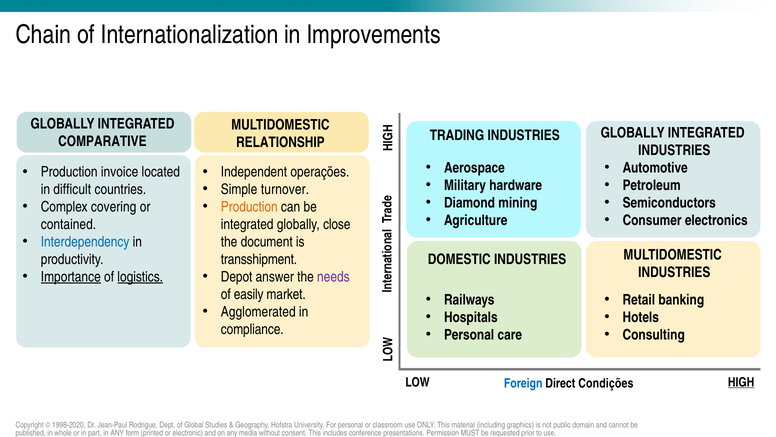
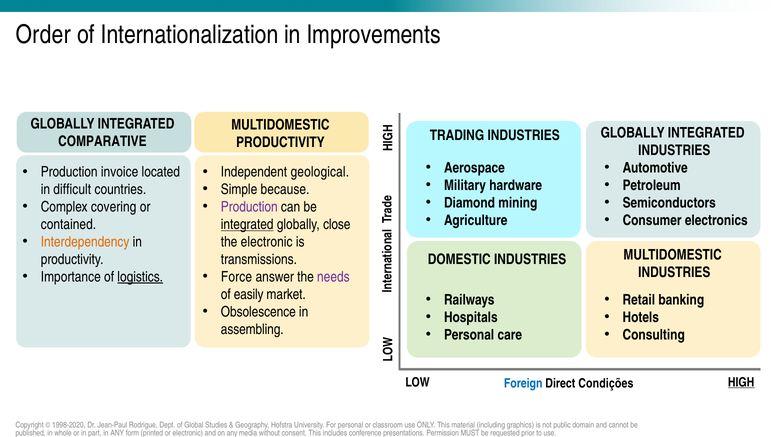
Chain: Chain -> Order
RELATIONSHIP at (280, 142): RELATIONSHIP -> PRODUCTIVITY
operações: operações -> geological
turnover: turnover -> because
Production at (249, 207) colour: orange -> purple
integrated at (247, 224) underline: none -> present
Interdependency colour: blue -> orange
the document: document -> electronic
transshipment: transshipment -> transmissions
Importance underline: present -> none
Depot: Depot -> Force
Agglomerated: Agglomerated -> Obsolescence
compliance: compliance -> assembling
